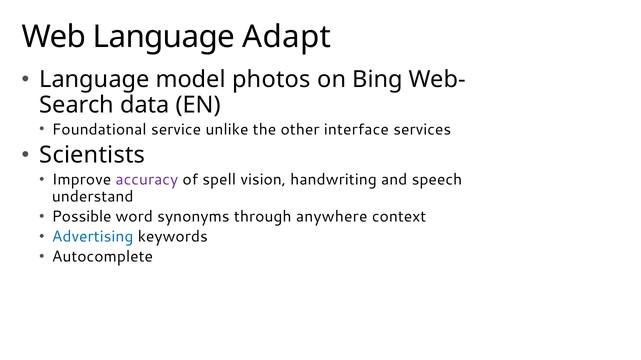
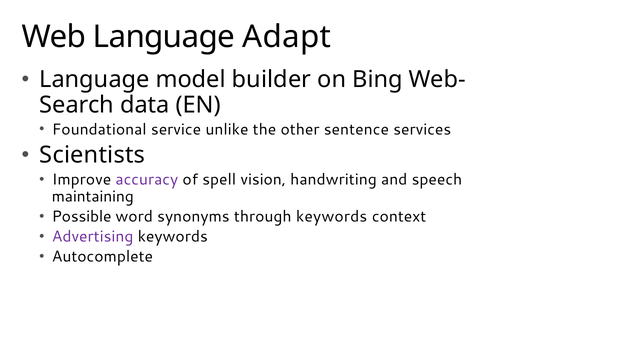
photos: photos -> builder
interface: interface -> sentence
understand: understand -> maintaining
through anywhere: anywhere -> keywords
Advertising colour: blue -> purple
